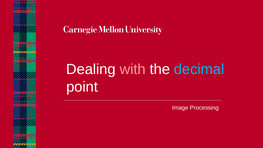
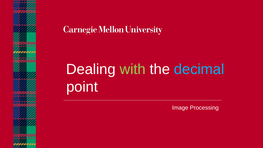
with colour: pink -> light green
